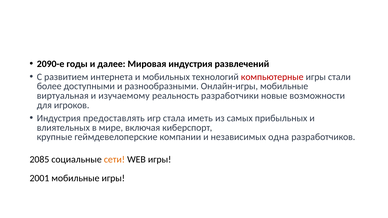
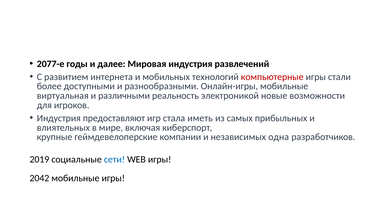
2090-е: 2090-е -> 2077-е
изучаемому: изучаемому -> различными
разработчики: разработчики -> электроникой
предоставлять: предоставлять -> предоставляют
2085: 2085 -> 2019
сети colour: orange -> blue
2001: 2001 -> 2042
